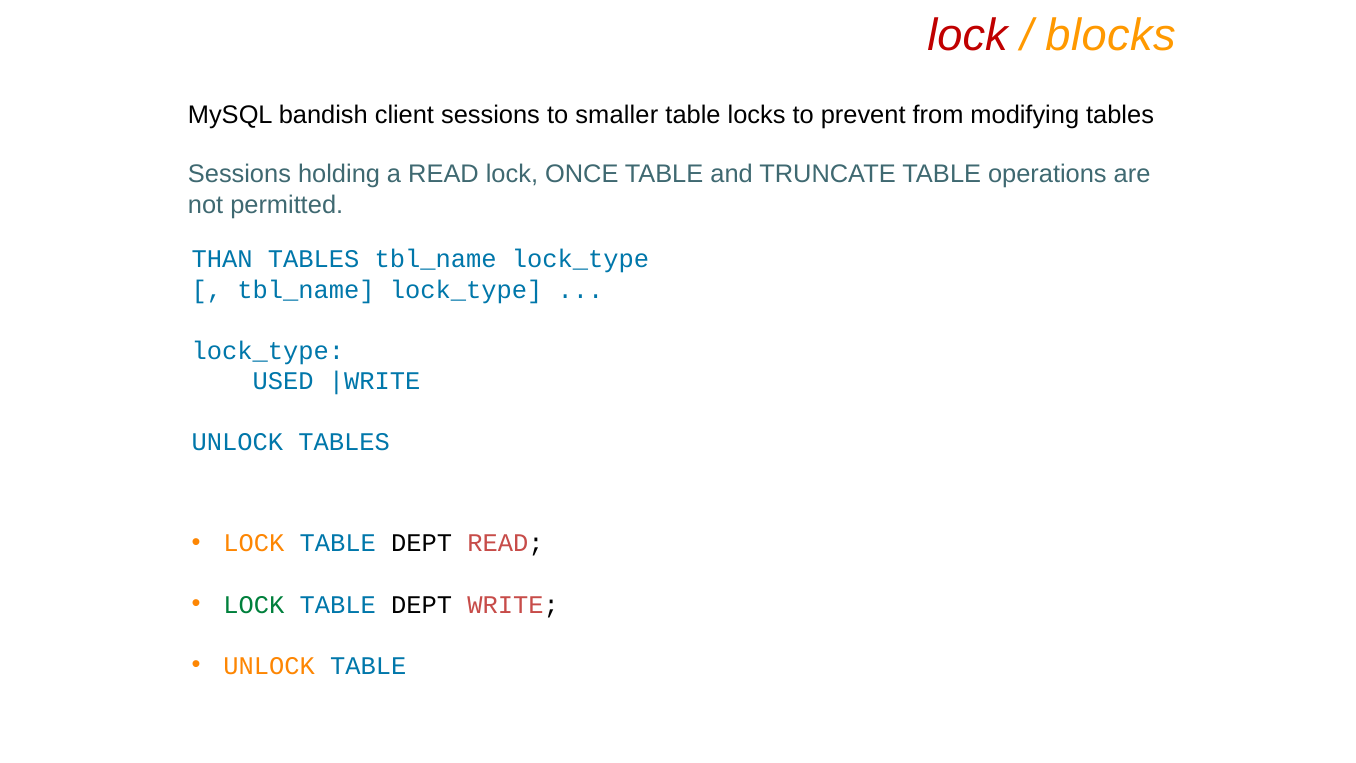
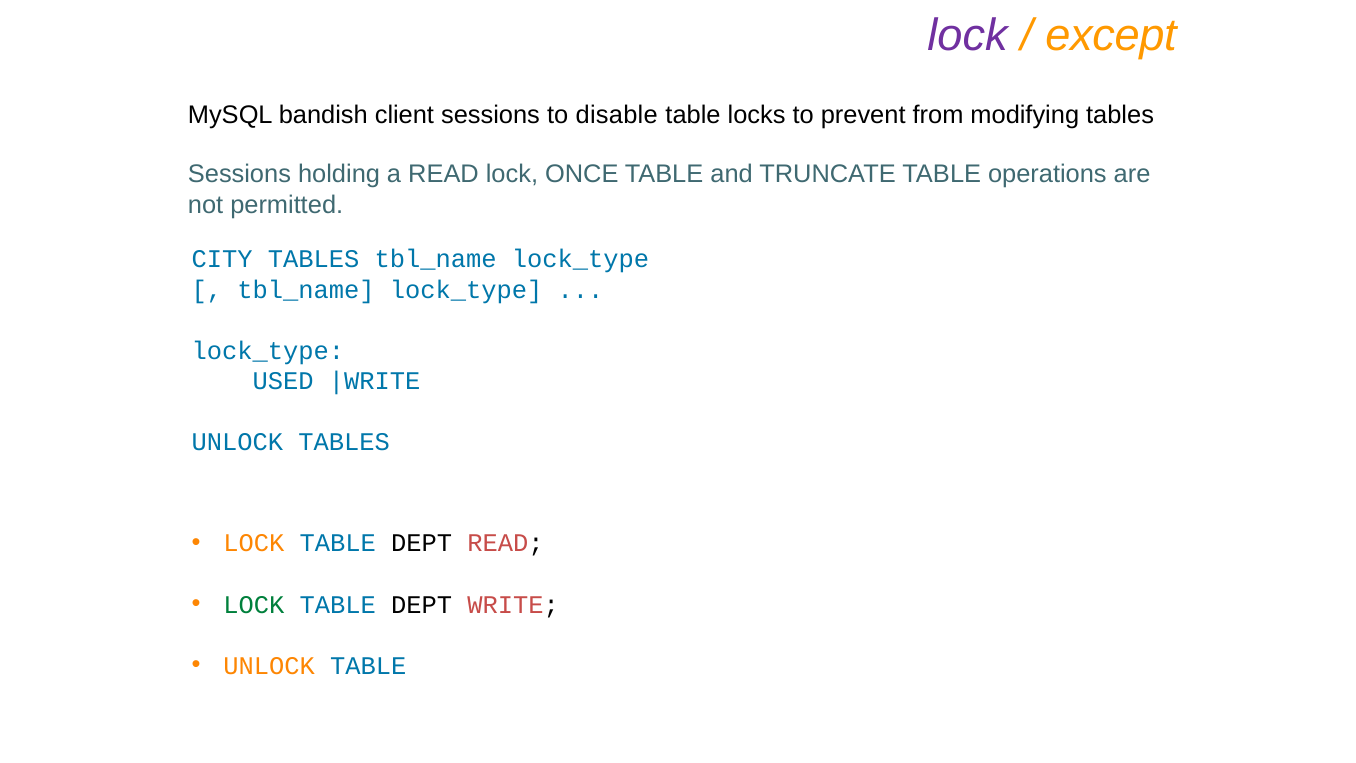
lock at (968, 35) colour: red -> purple
blocks: blocks -> except
smaller: smaller -> disable
THAN: THAN -> CITY
